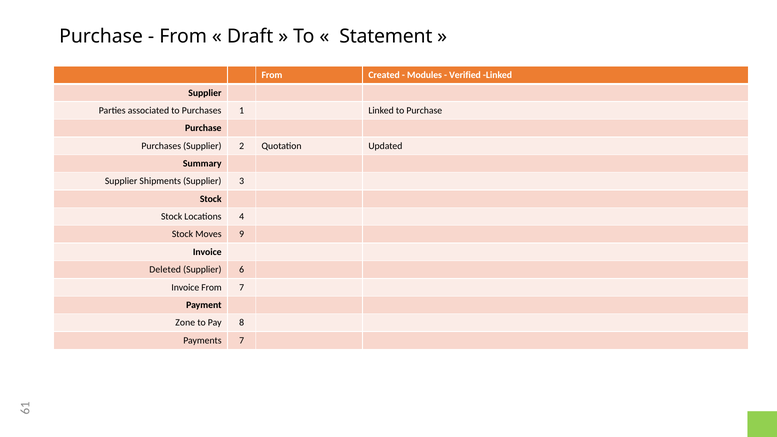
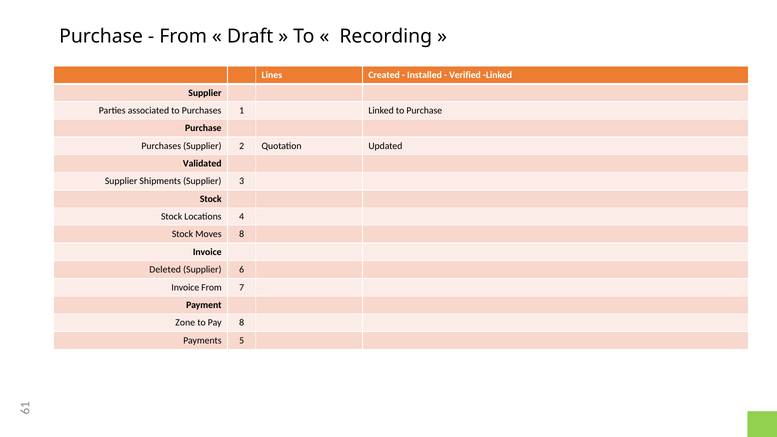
Statement: Statement -> Recording
From at (272, 75): From -> Lines
Modules: Modules -> Installed
Summary: Summary -> Validated
Moves 9: 9 -> 8
Payments 7: 7 -> 5
